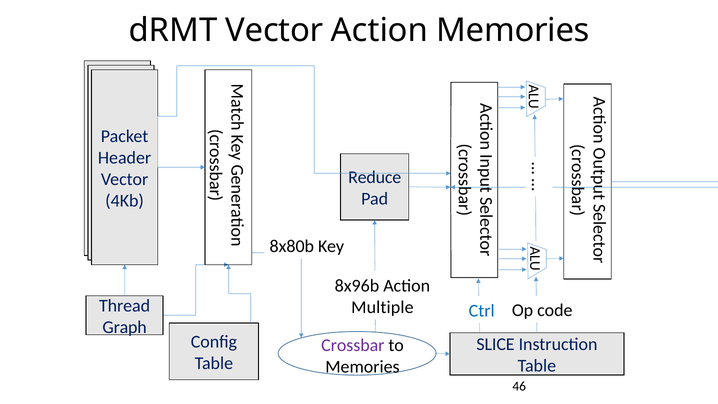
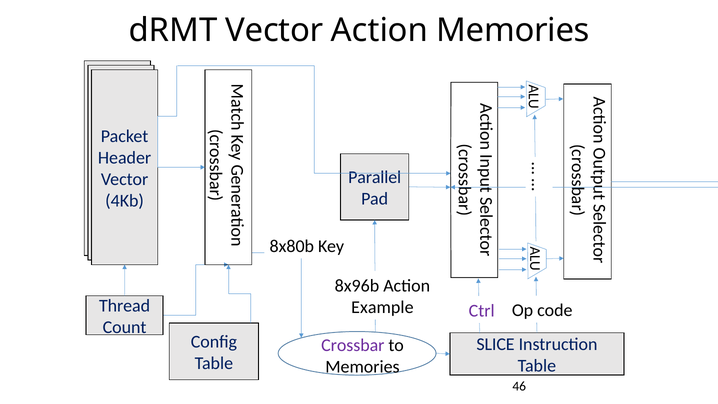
Reduce: Reduce -> Parallel
Multiple: Multiple -> Example
Ctrl colour: blue -> purple
Graph: Graph -> Count
